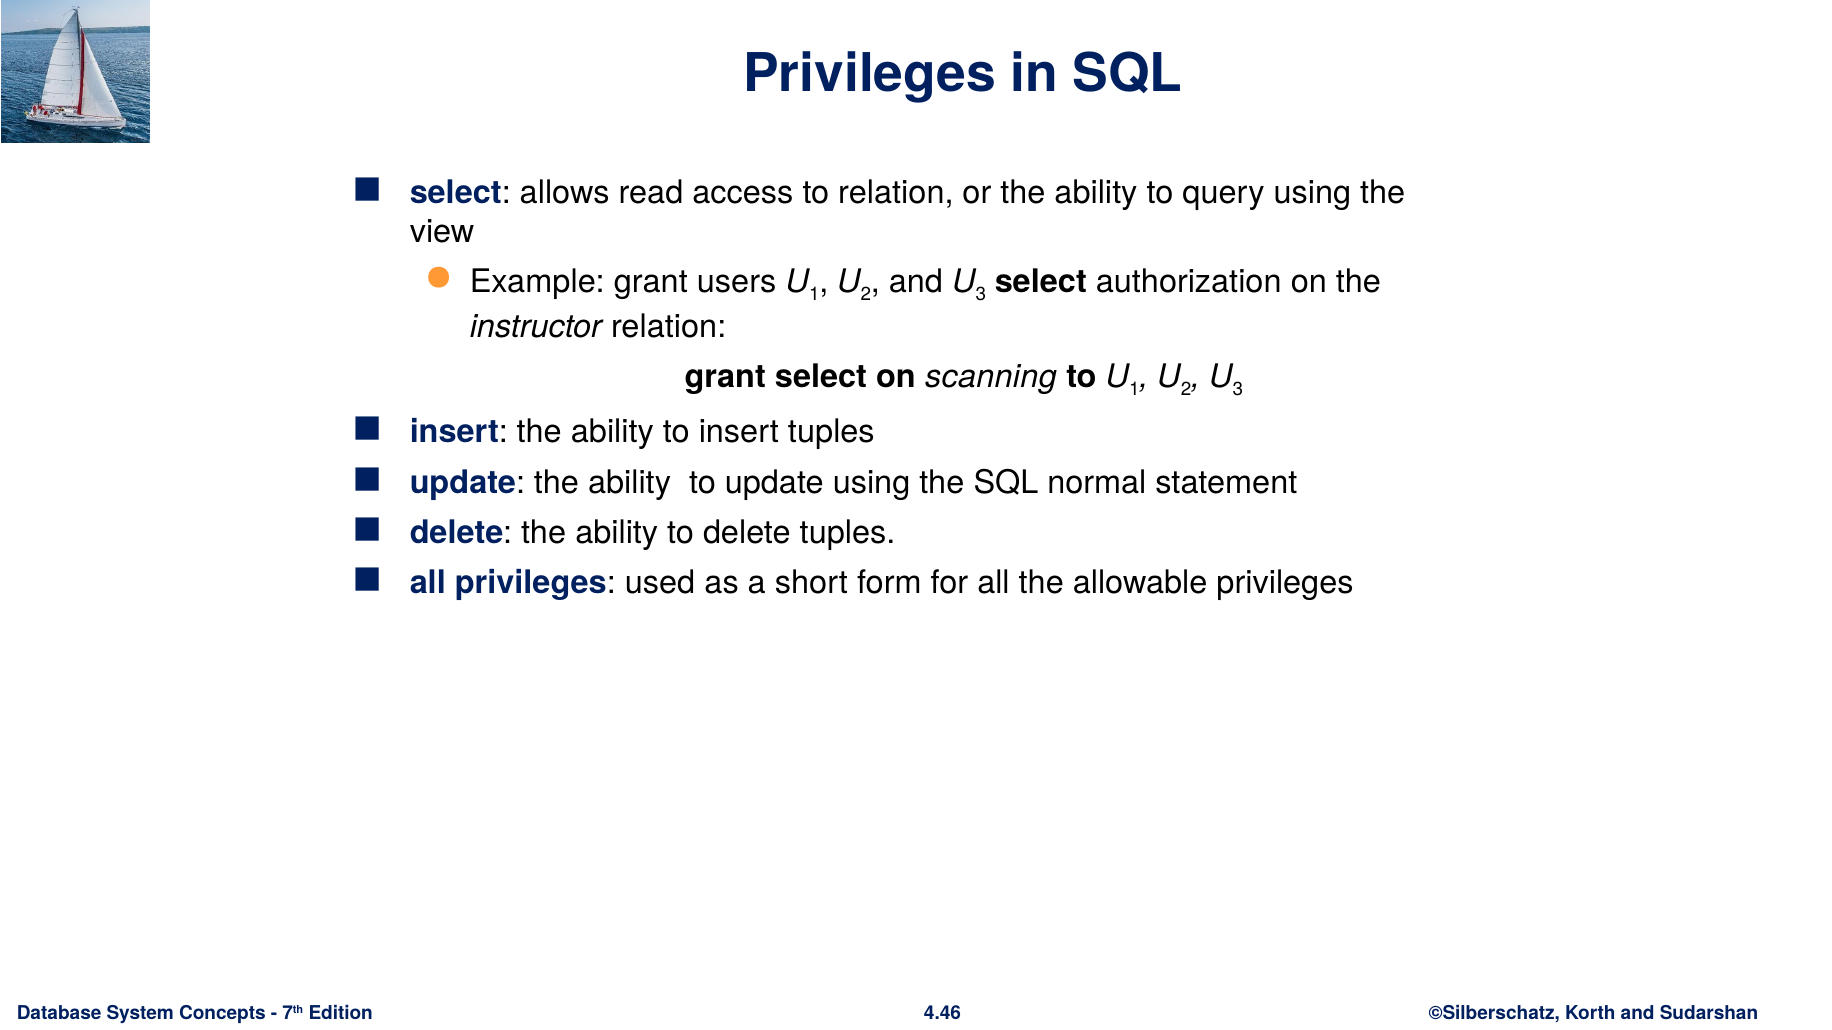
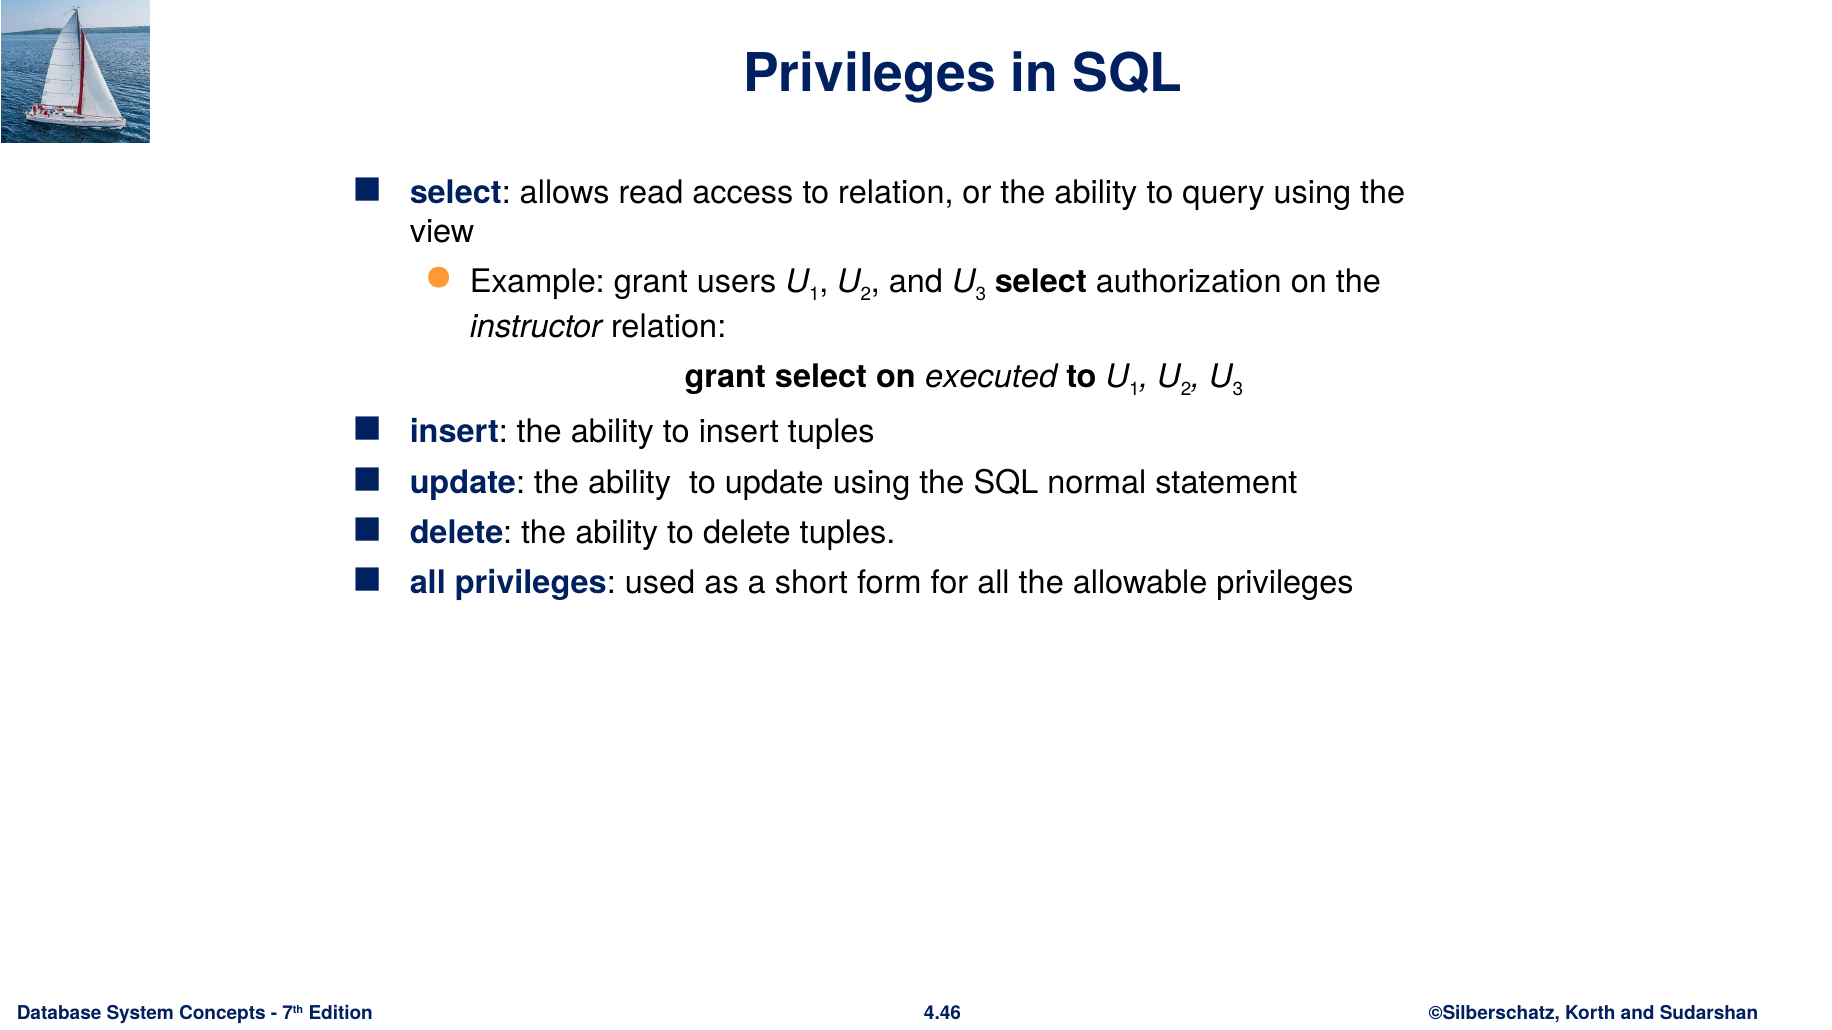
scanning: scanning -> executed
